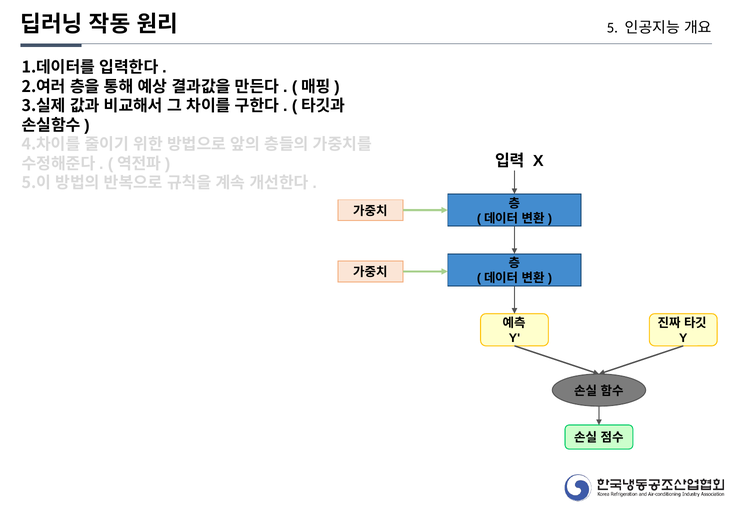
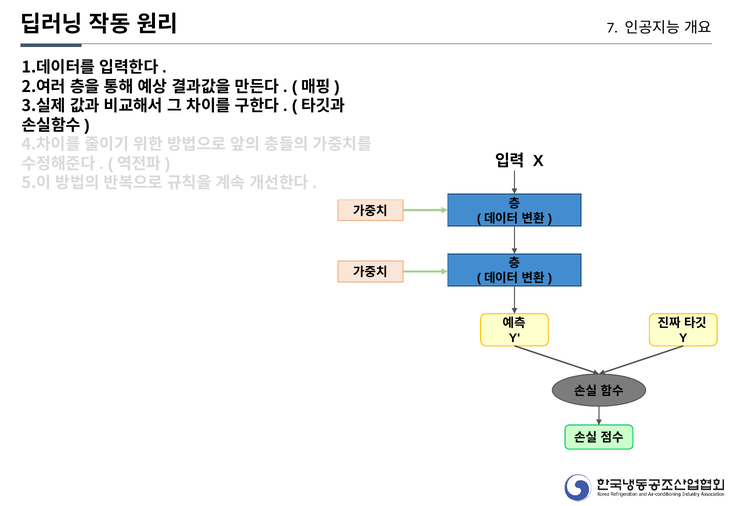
5: 5 -> 7
